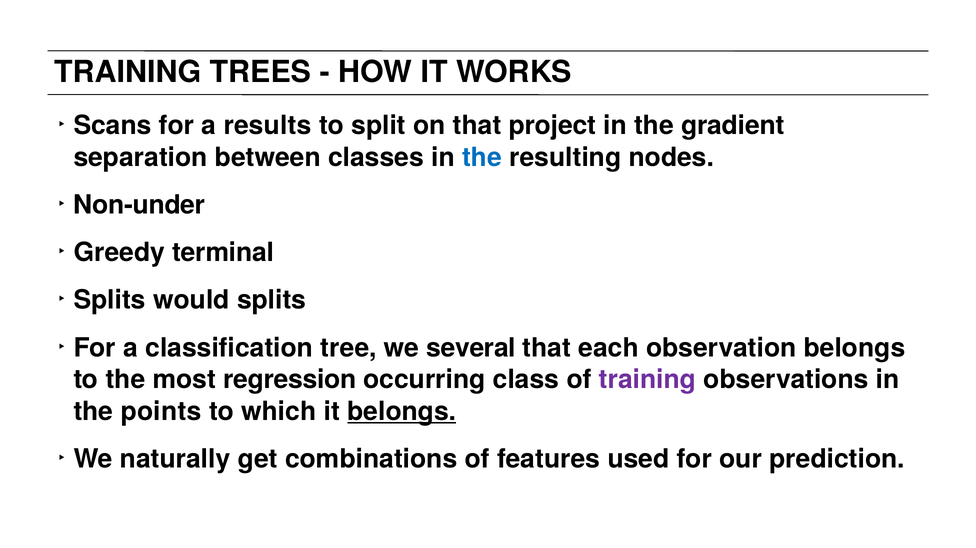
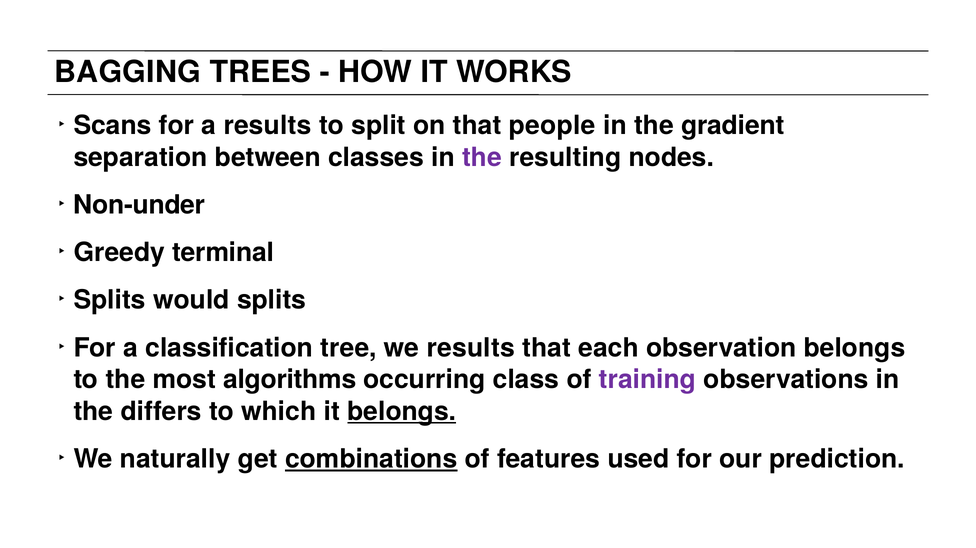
TRAINING at (128, 72): TRAINING -> BAGGING
project: project -> people
the at (482, 157) colour: blue -> purple
we several: several -> results
regression: regression -> algorithms
points: points -> differs
combinations underline: none -> present
